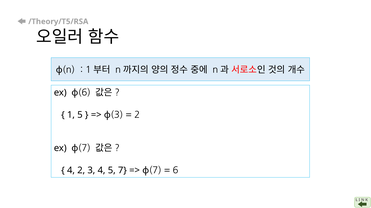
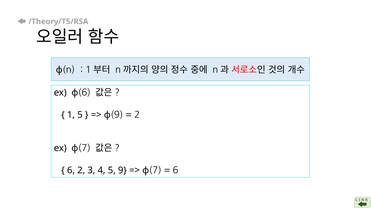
3 at (117, 115): 3 -> 9
4 at (71, 171): 4 -> 6
5 7: 7 -> 9
